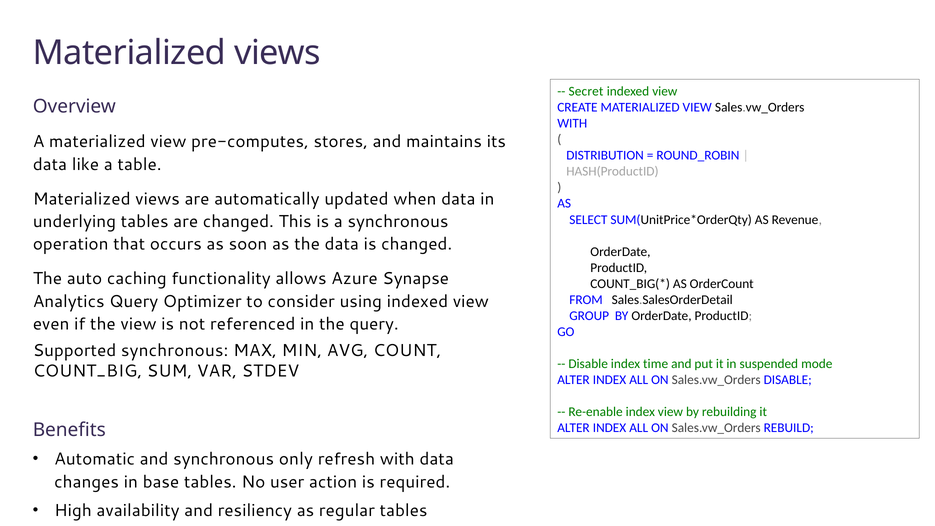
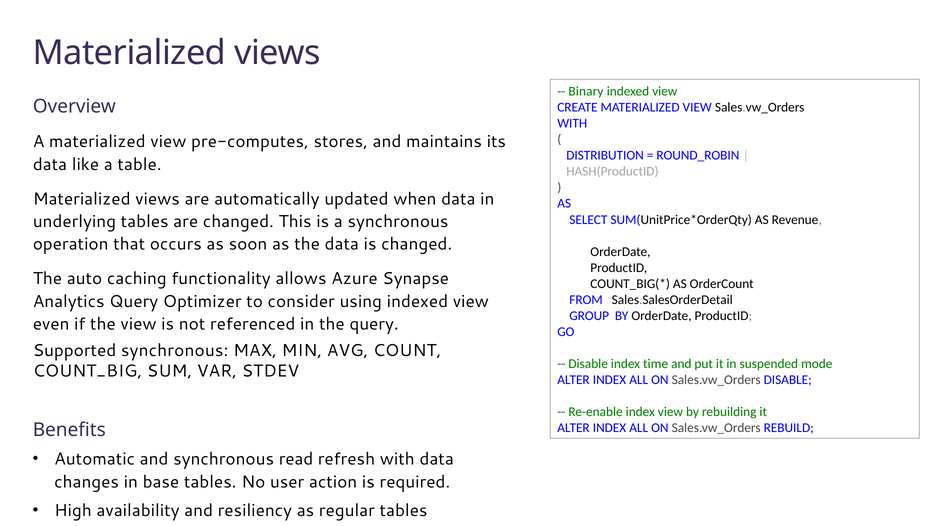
Secret: Secret -> Binary
only: only -> read
